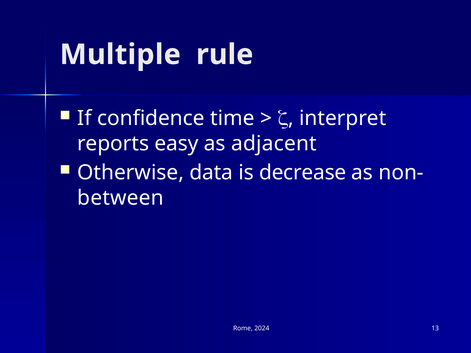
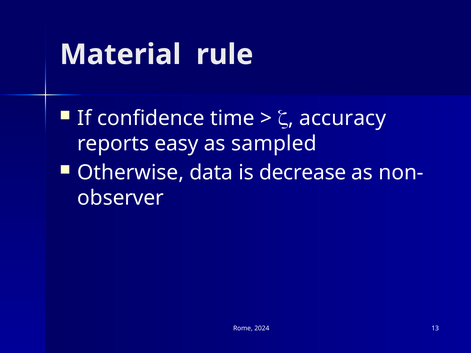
Multiple: Multiple -> Material
interpret: interpret -> accuracy
adjacent: adjacent -> sampled
between: between -> observer
